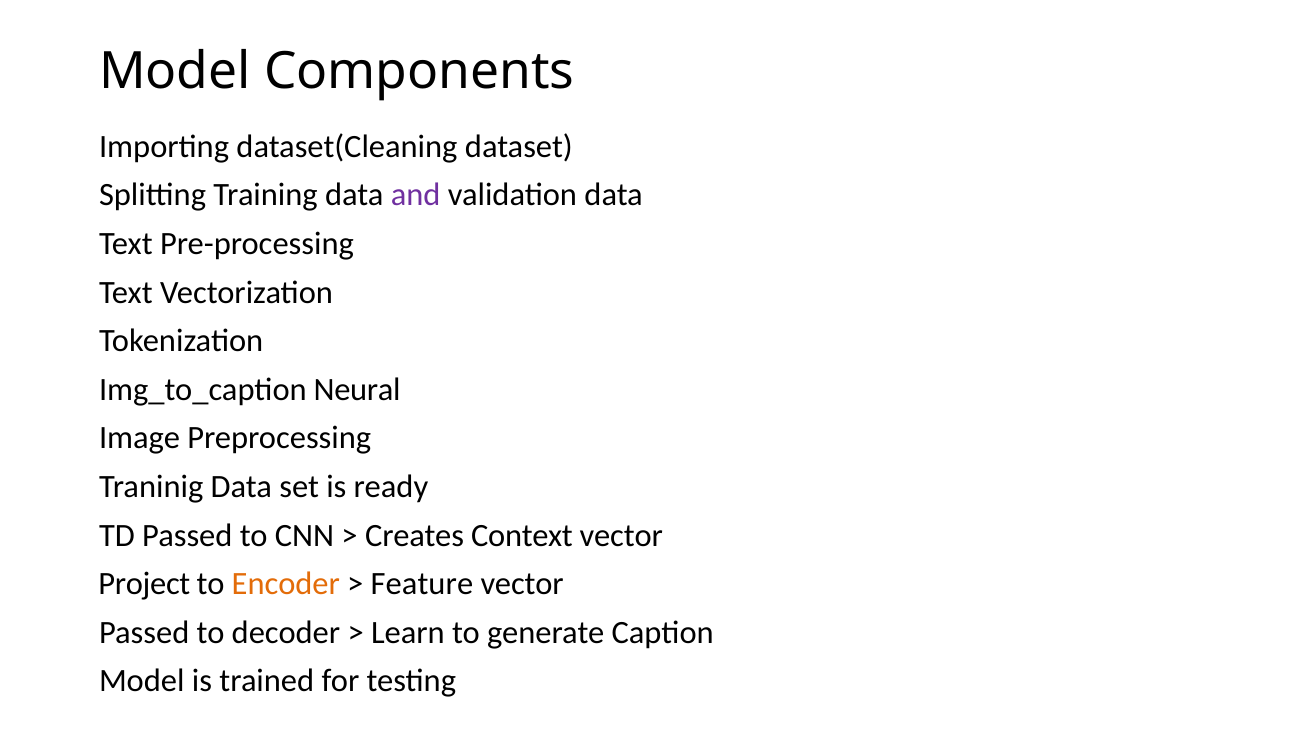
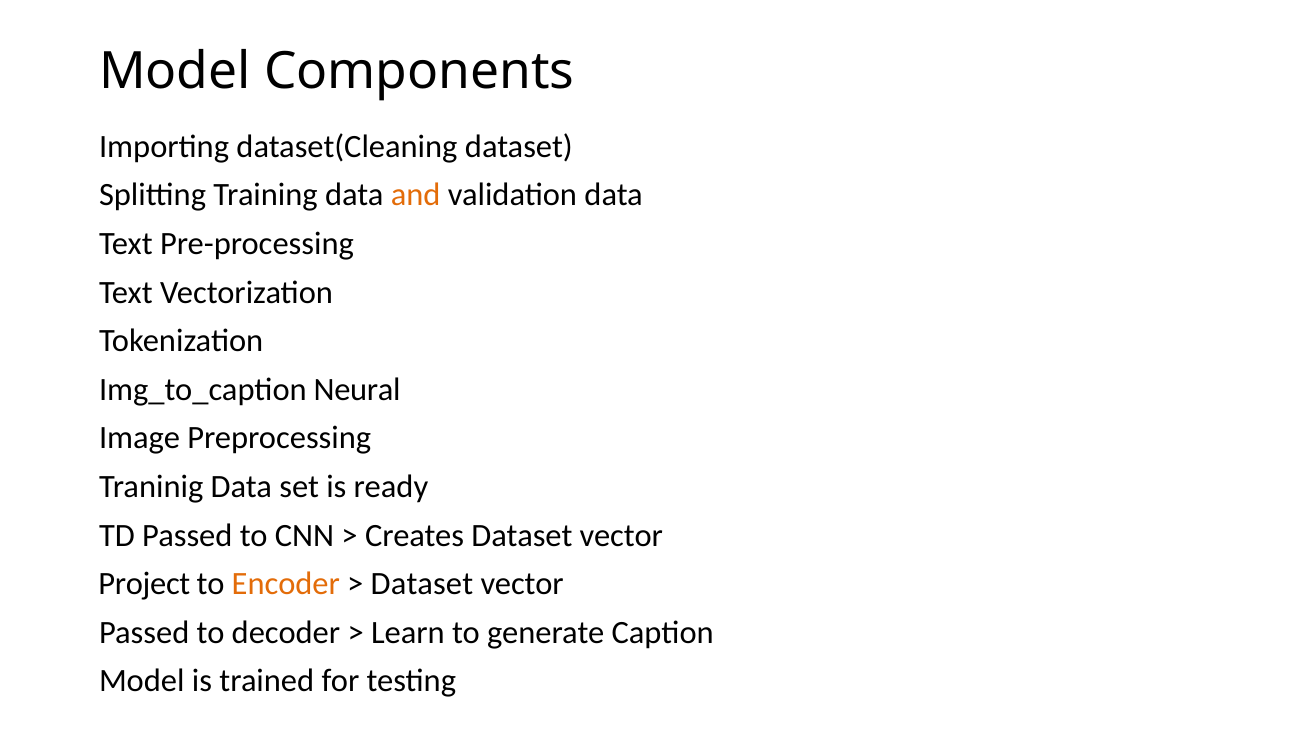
and colour: purple -> orange
Creates Context: Context -> Dataset
Feature at (422, 584): Feature -> Dataset
